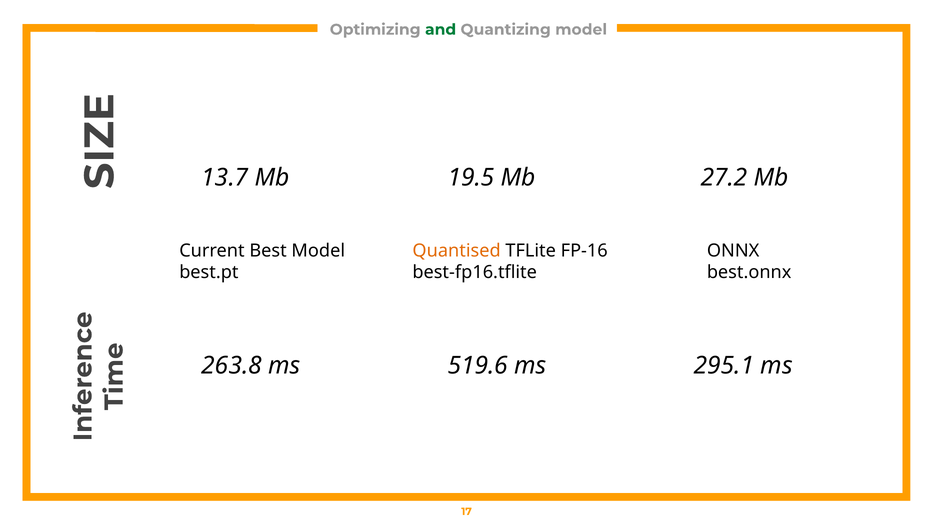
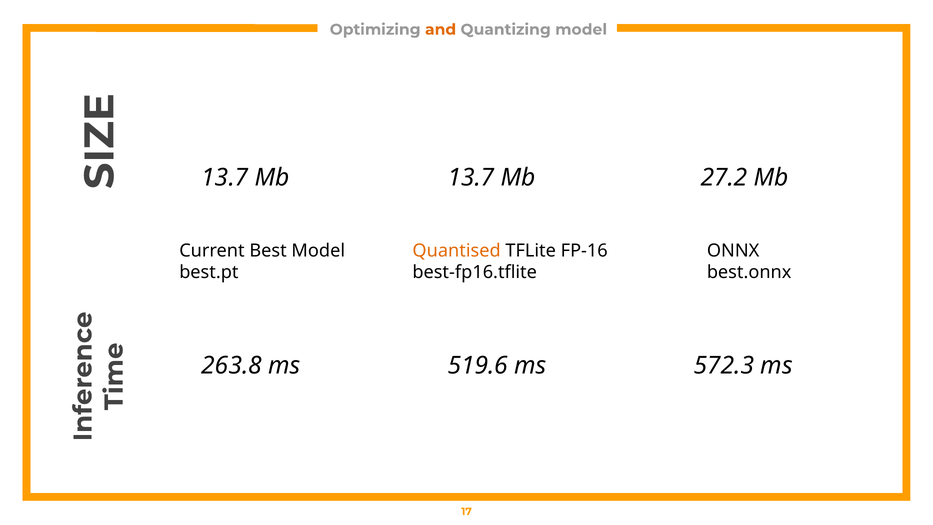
and colour: green -> orange
19.5 at (471, 178): 19.5 -> 13.7
295.1: 295.1 -> 572.3
